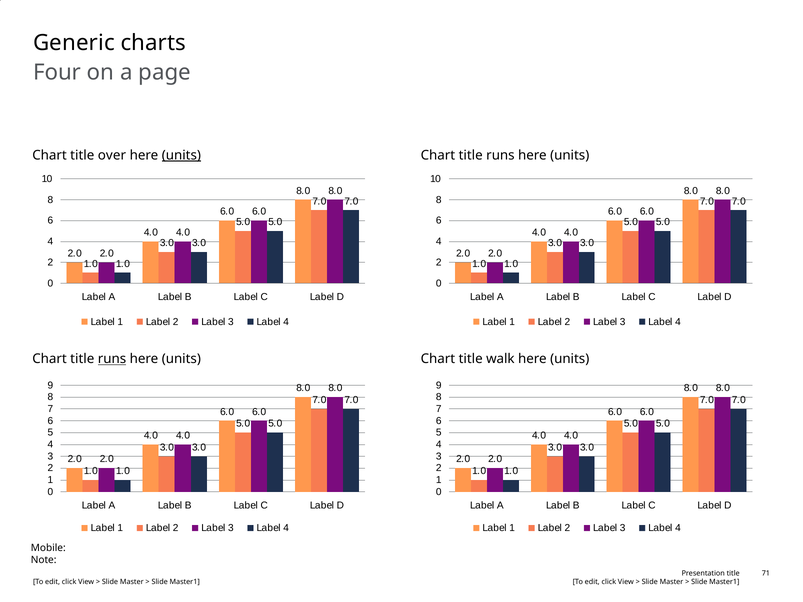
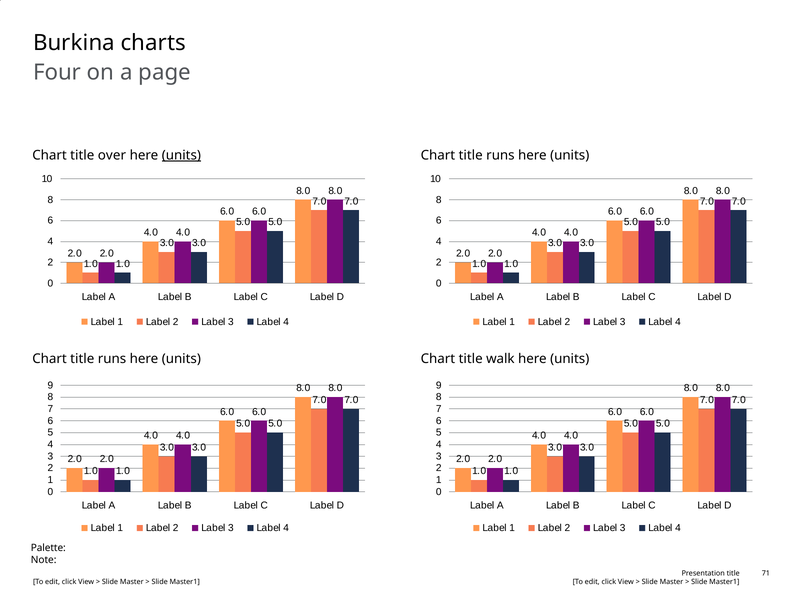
Generic: Generic -> Burkina
runs at (112, 359) underline: present -> none
Mobile: Mobile -> Palette
